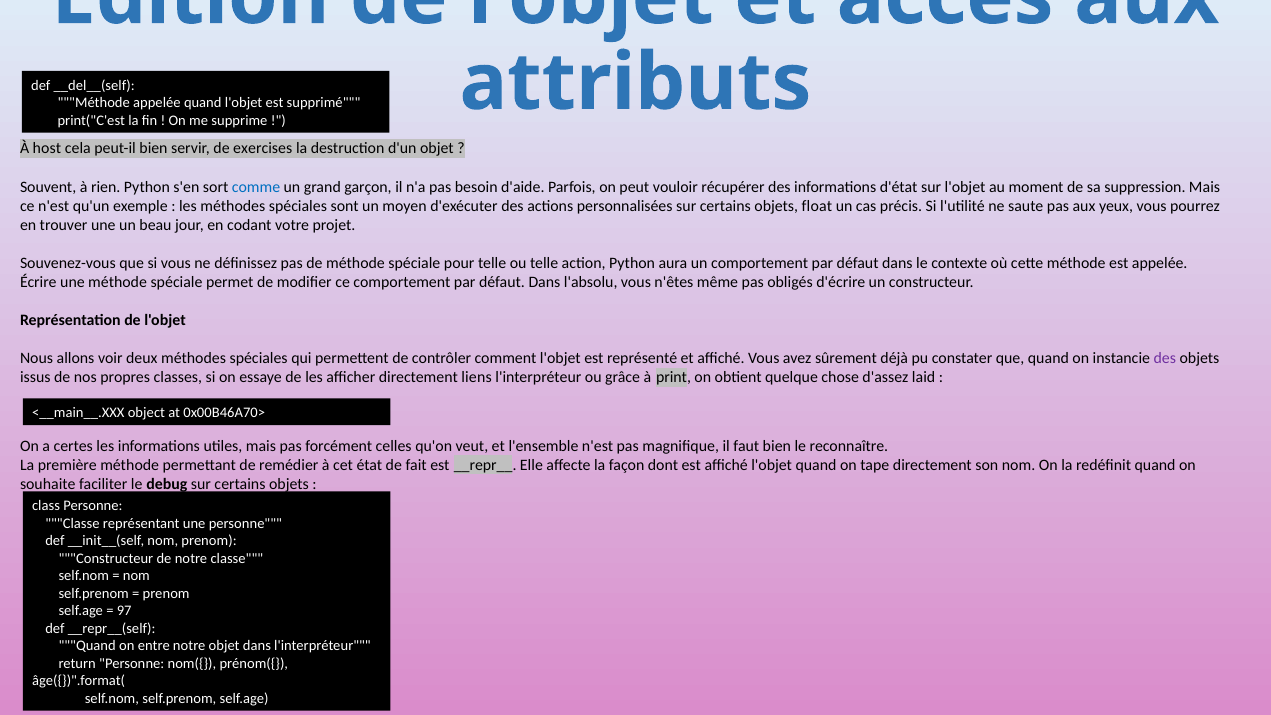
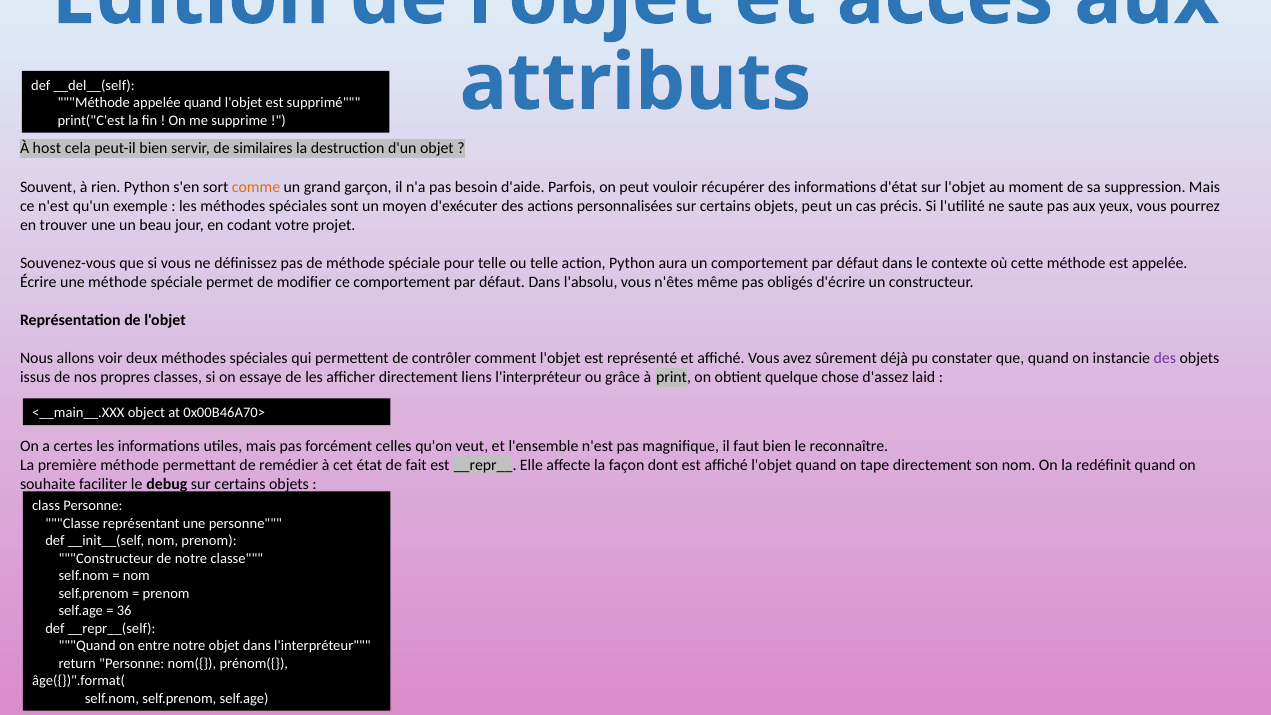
exercises: exercises -> similaires
comme colour: blue -> orange
objets float: float -> peut
97: 97 -> 36
